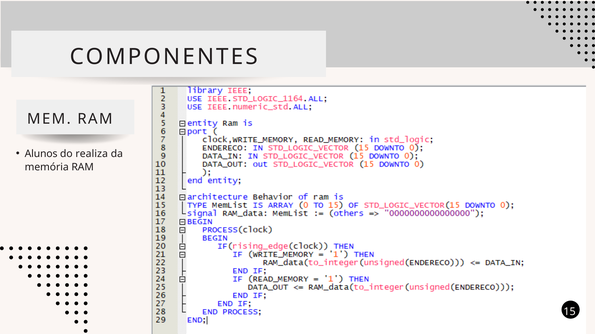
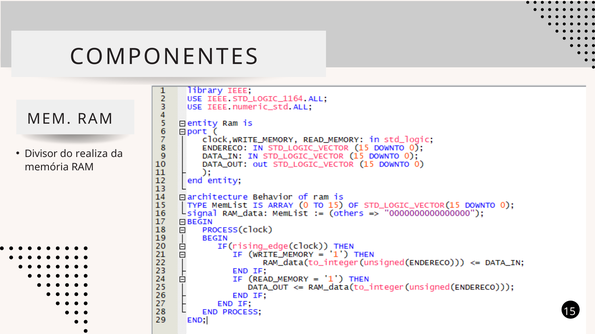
Alunos: Alunos -> Divisor
